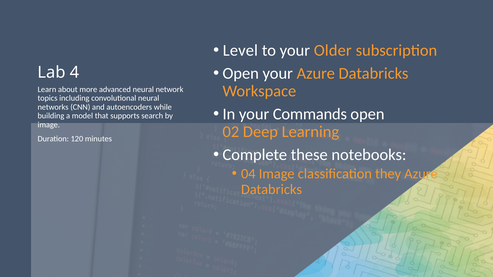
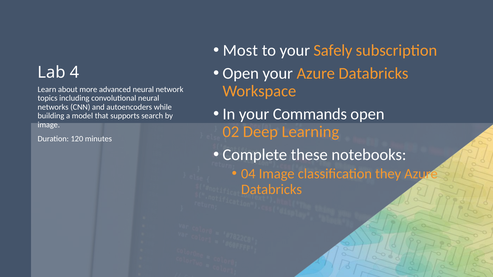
Level: Level -> Most
Older: Older -> Safely
